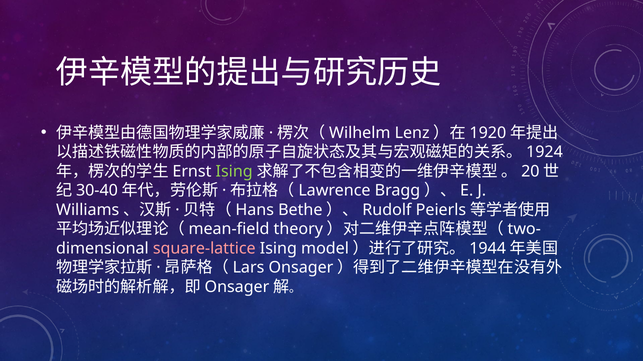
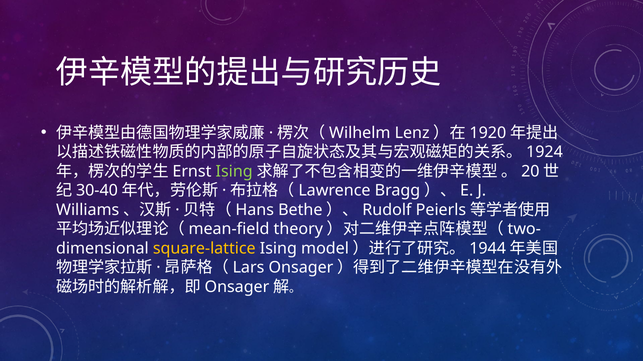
square-lattice colour: pink -> yellow
